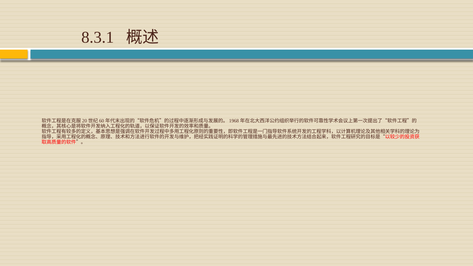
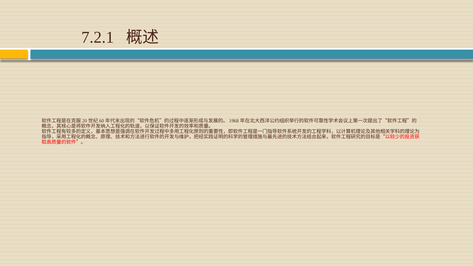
8.3.1: 8.3.1 -> 7.2.1
